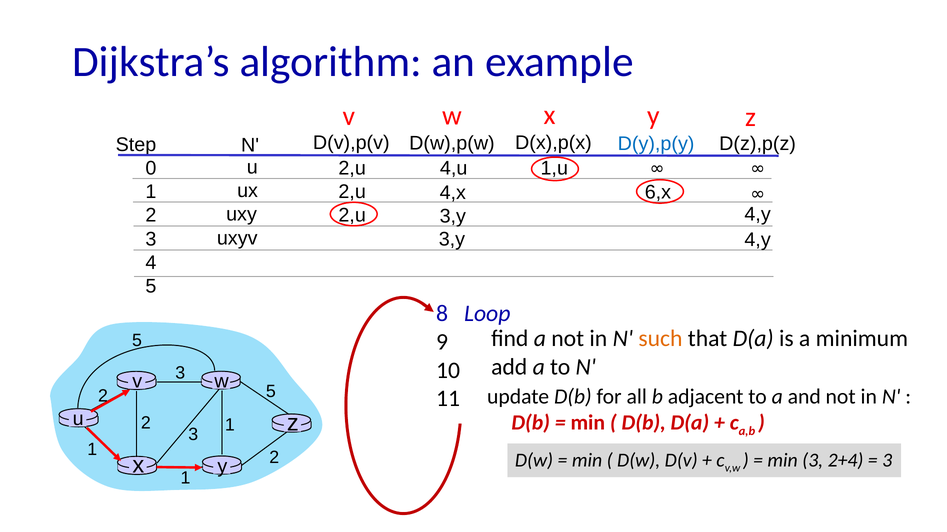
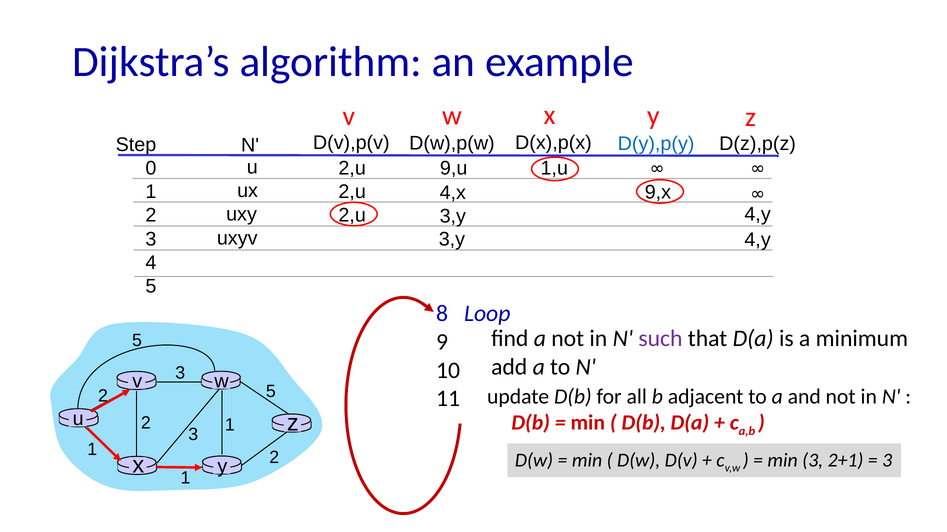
4,u: 4,u -> 9,u
6,x: 6,x -> 9,x
such colour: orange -> purple
2+4: 2+4 -> 2+1
